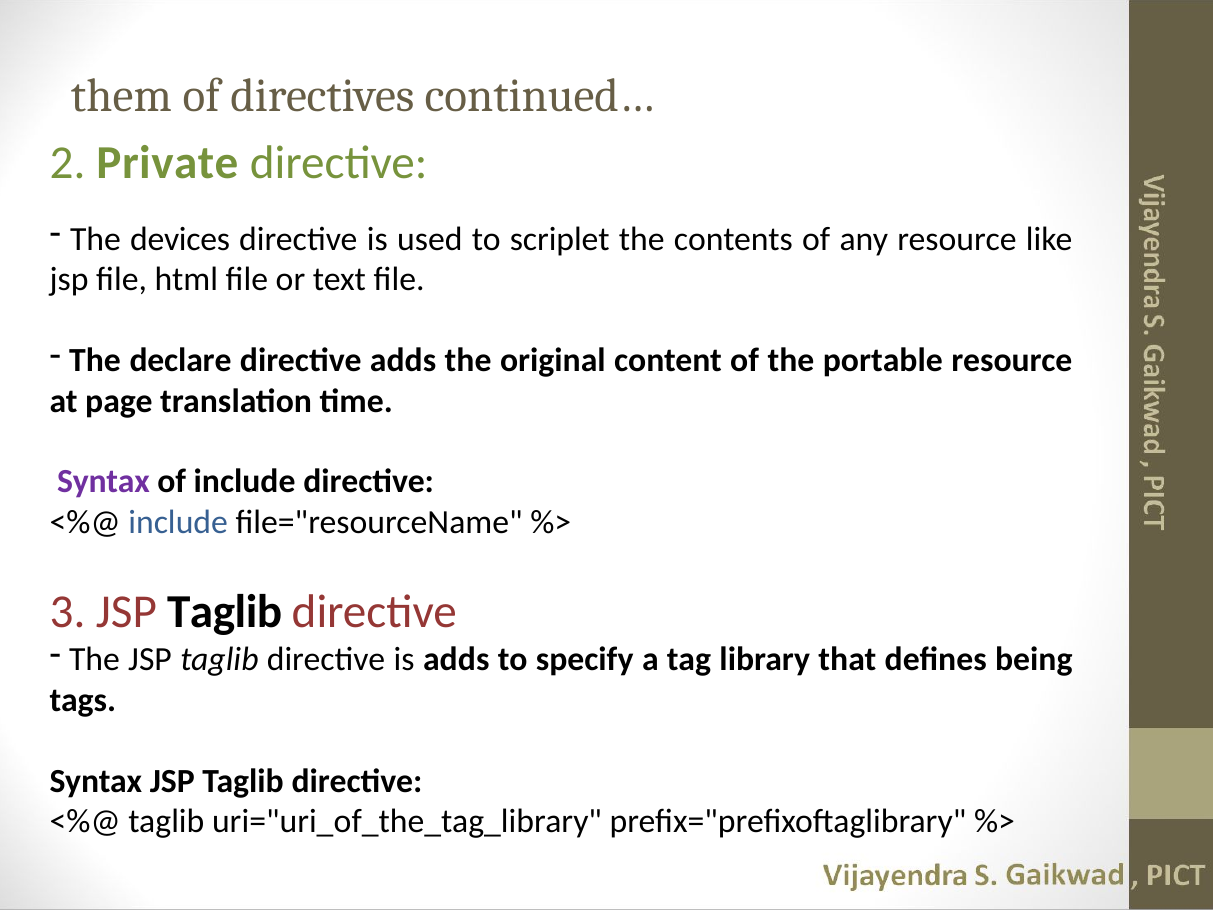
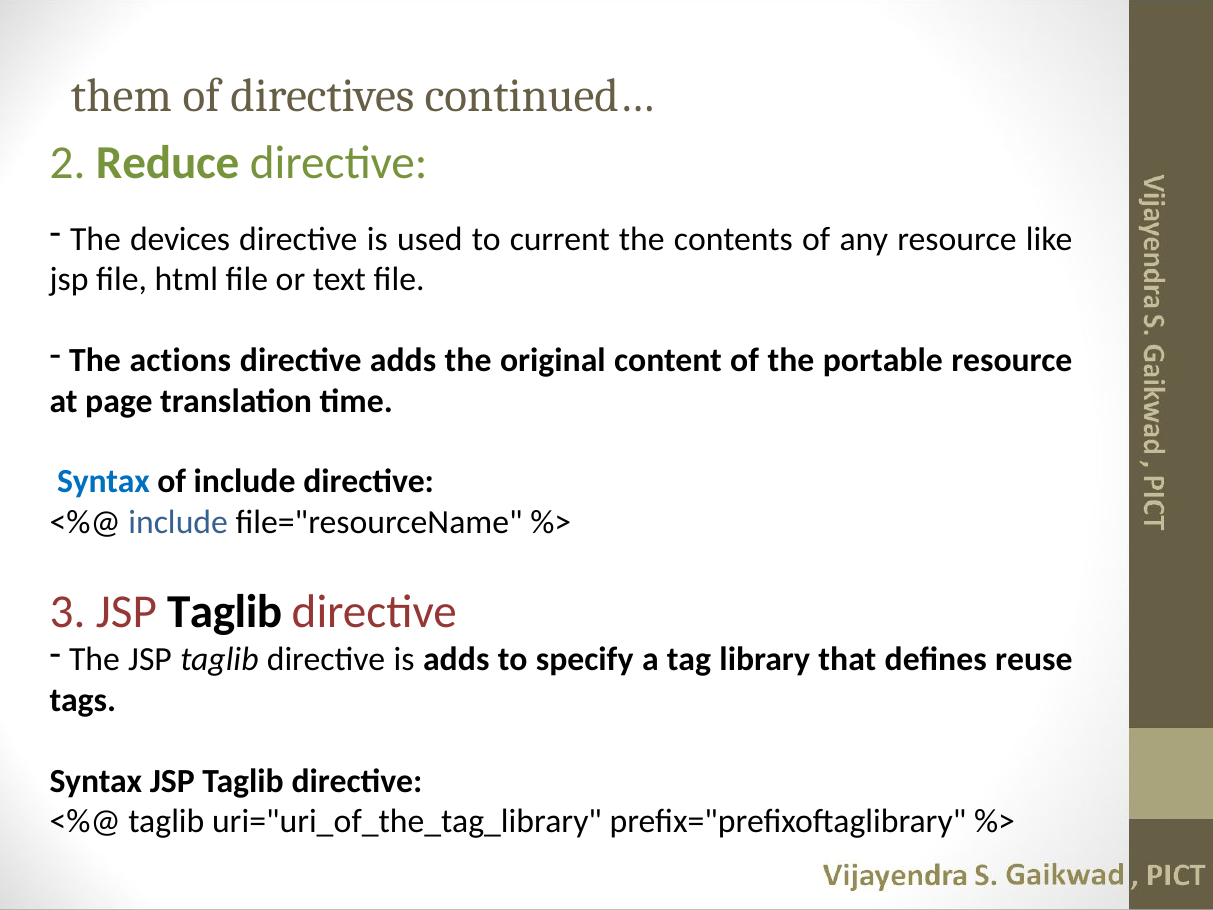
Private: Private -> Reduce
scriplet: scriplet -> current
declare: declare -> actions
Syntax at (103, 482) colour: purple -> blue
being: being -> reuse
